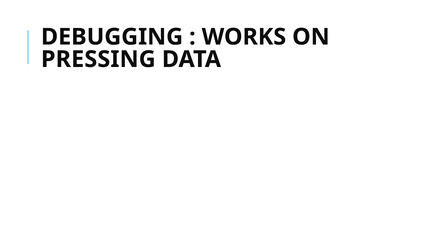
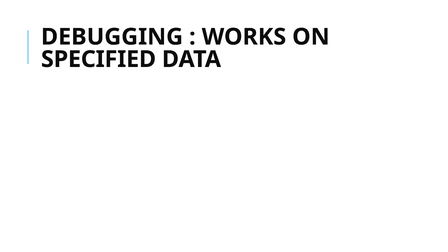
PRESSING: PRESSING -> SPECIFIED
